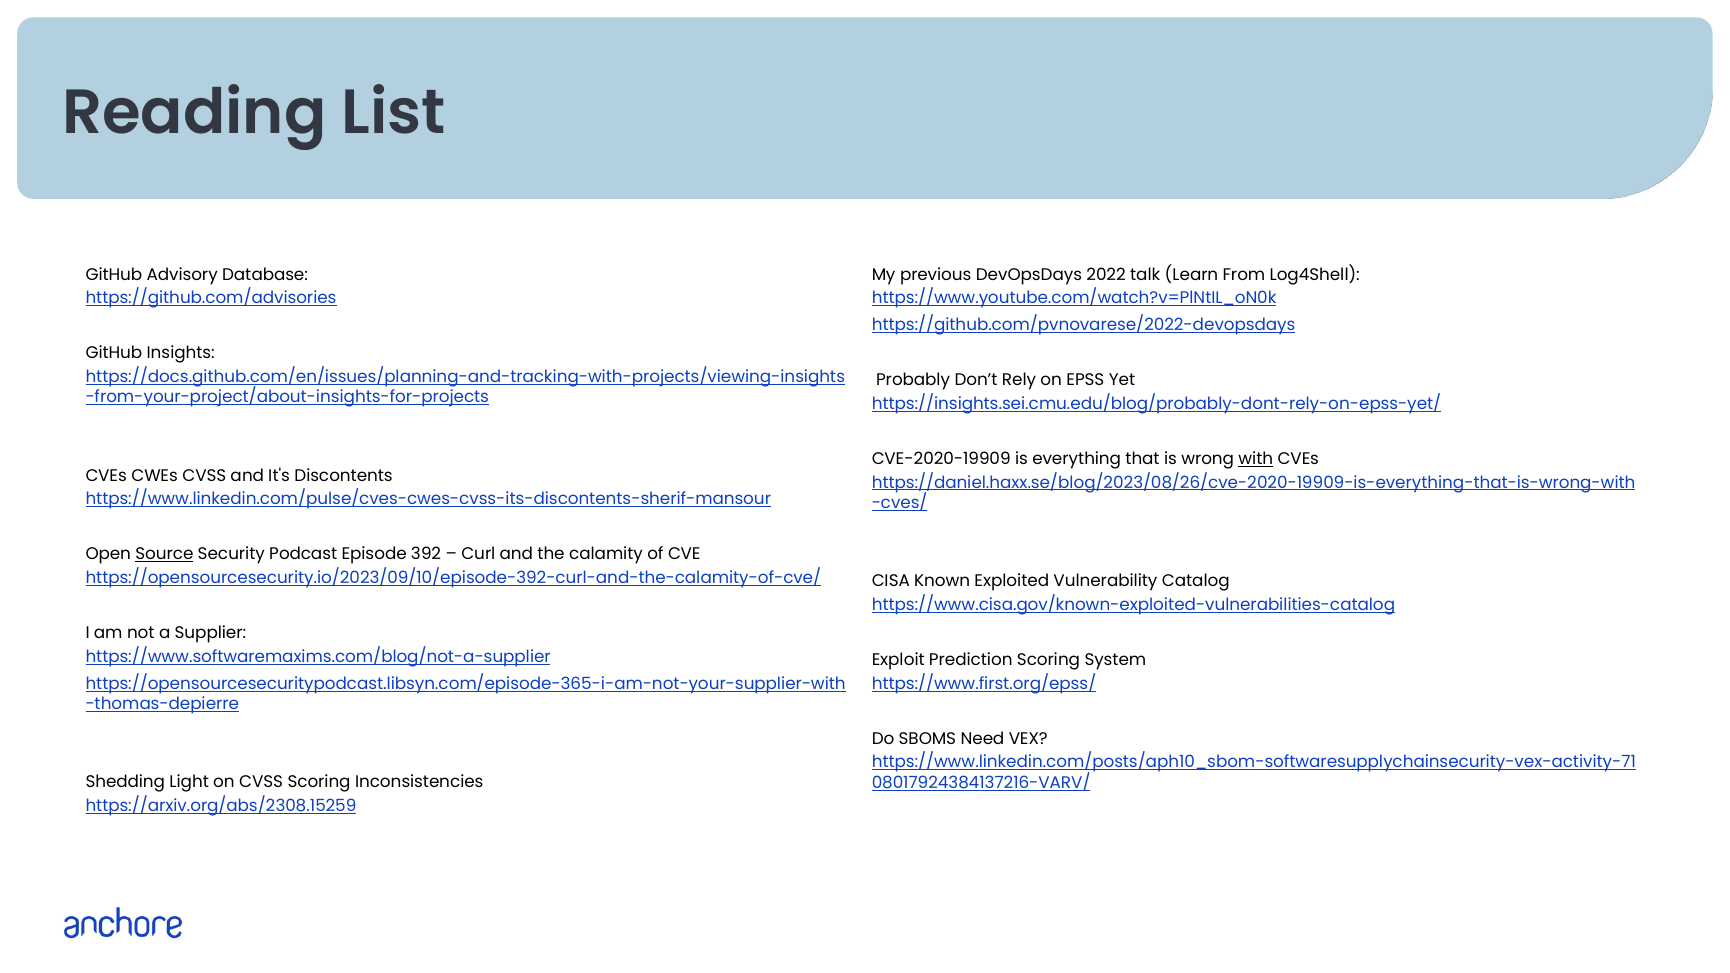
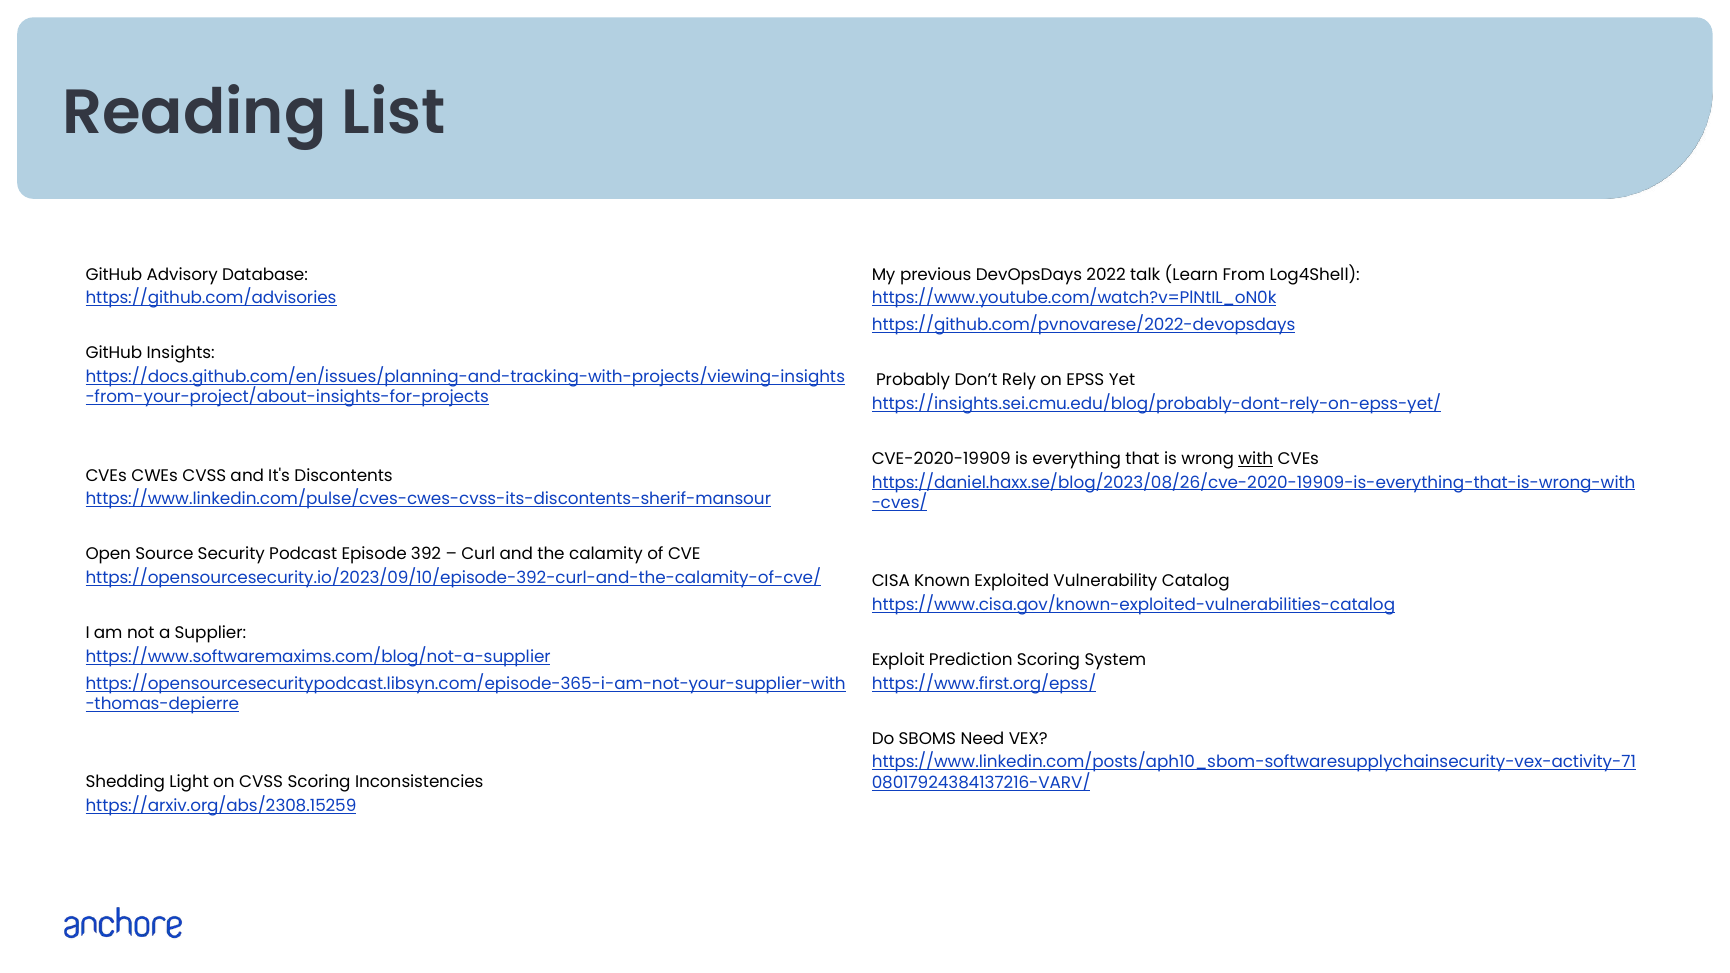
Source underline: present -> none
